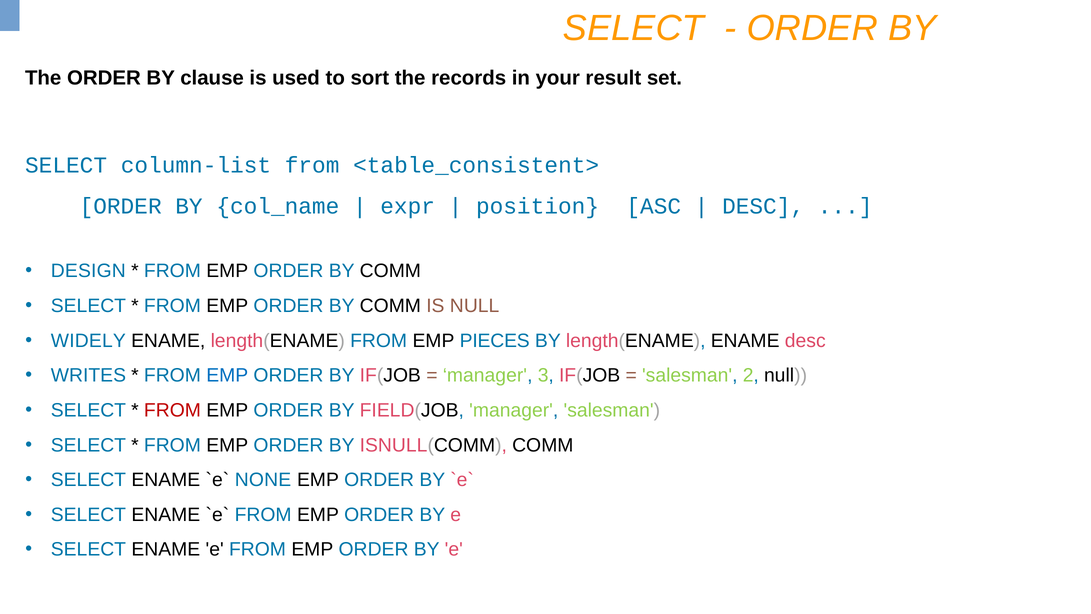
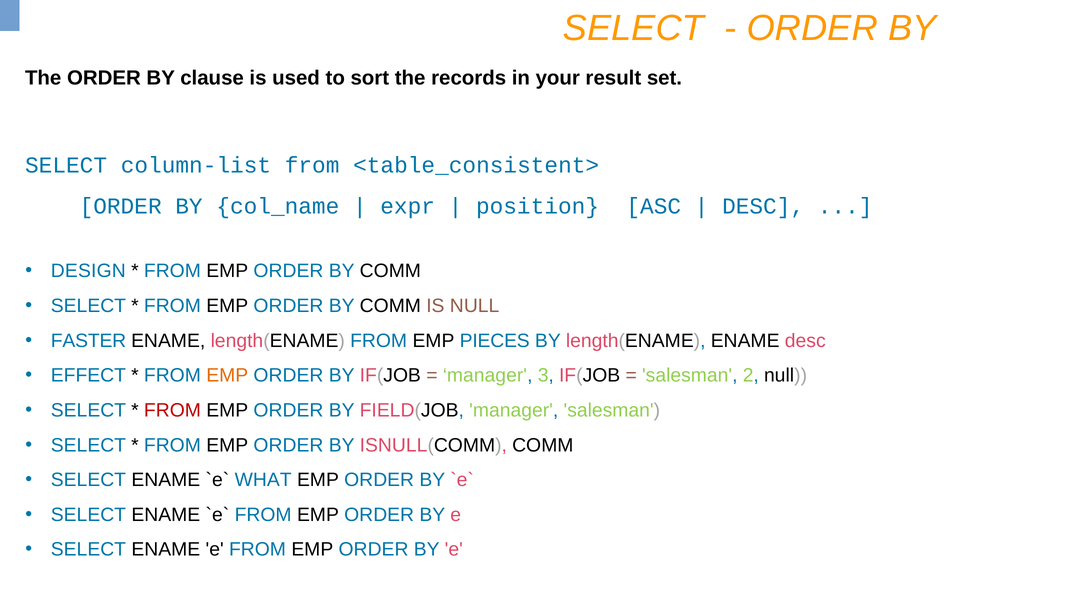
WIDELY: WIDELY -> FASTER
WRITES: WRITES -> EFFECT
EMP at (227, 375) colour: blue -> orange
NONE: NONE -> WHAT
